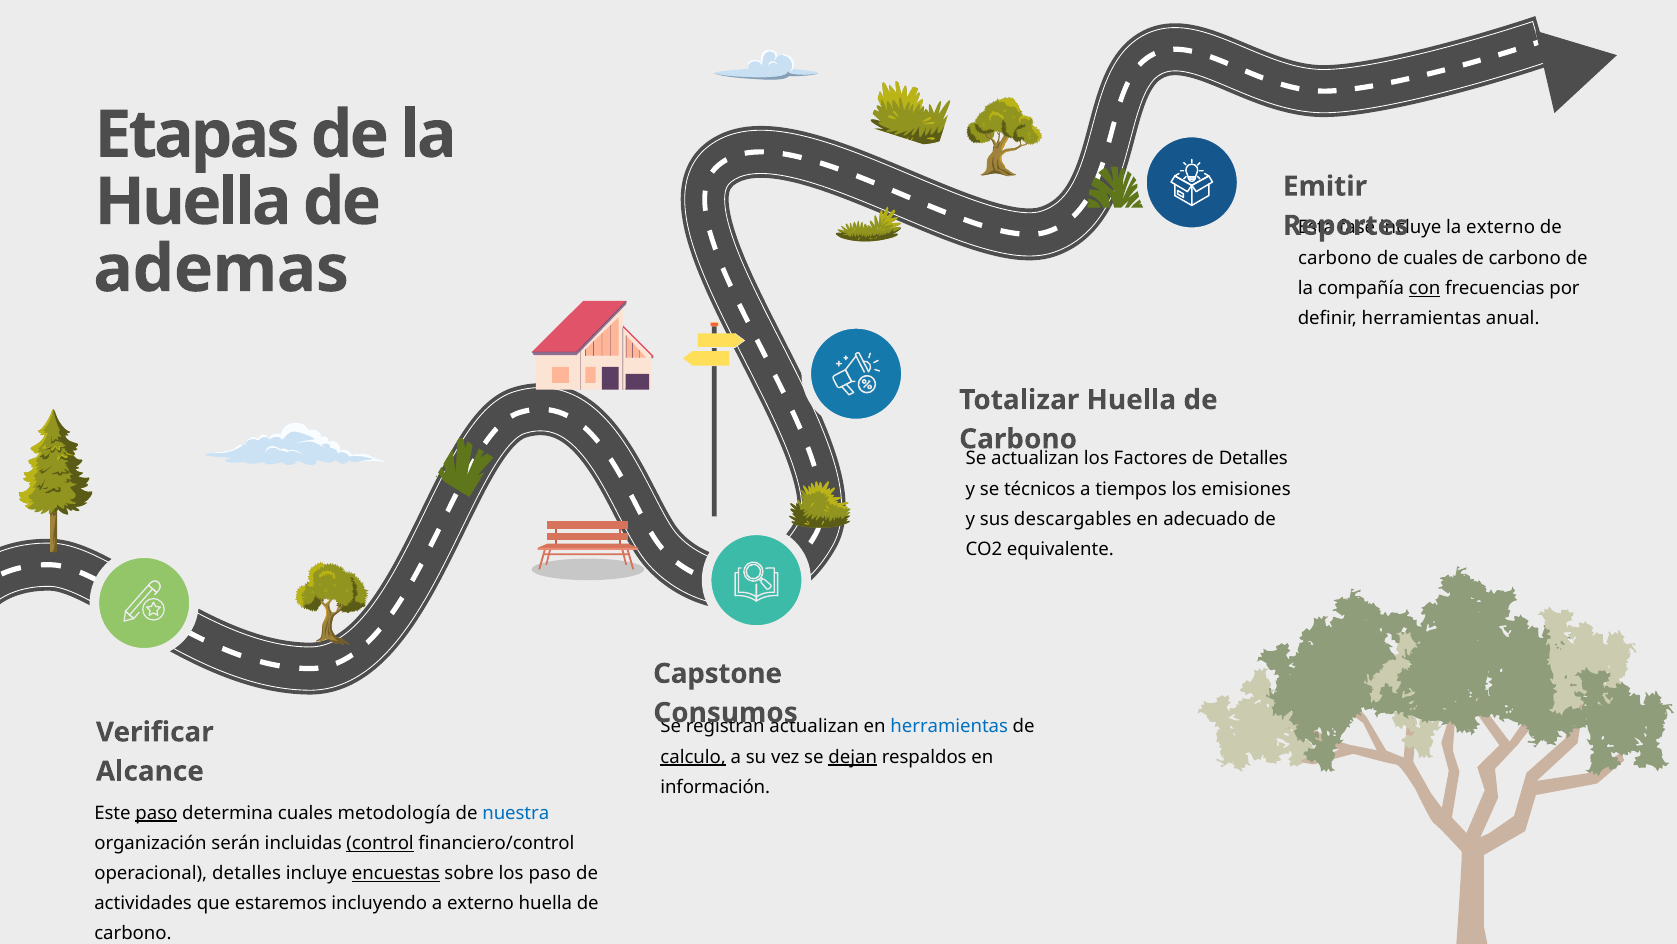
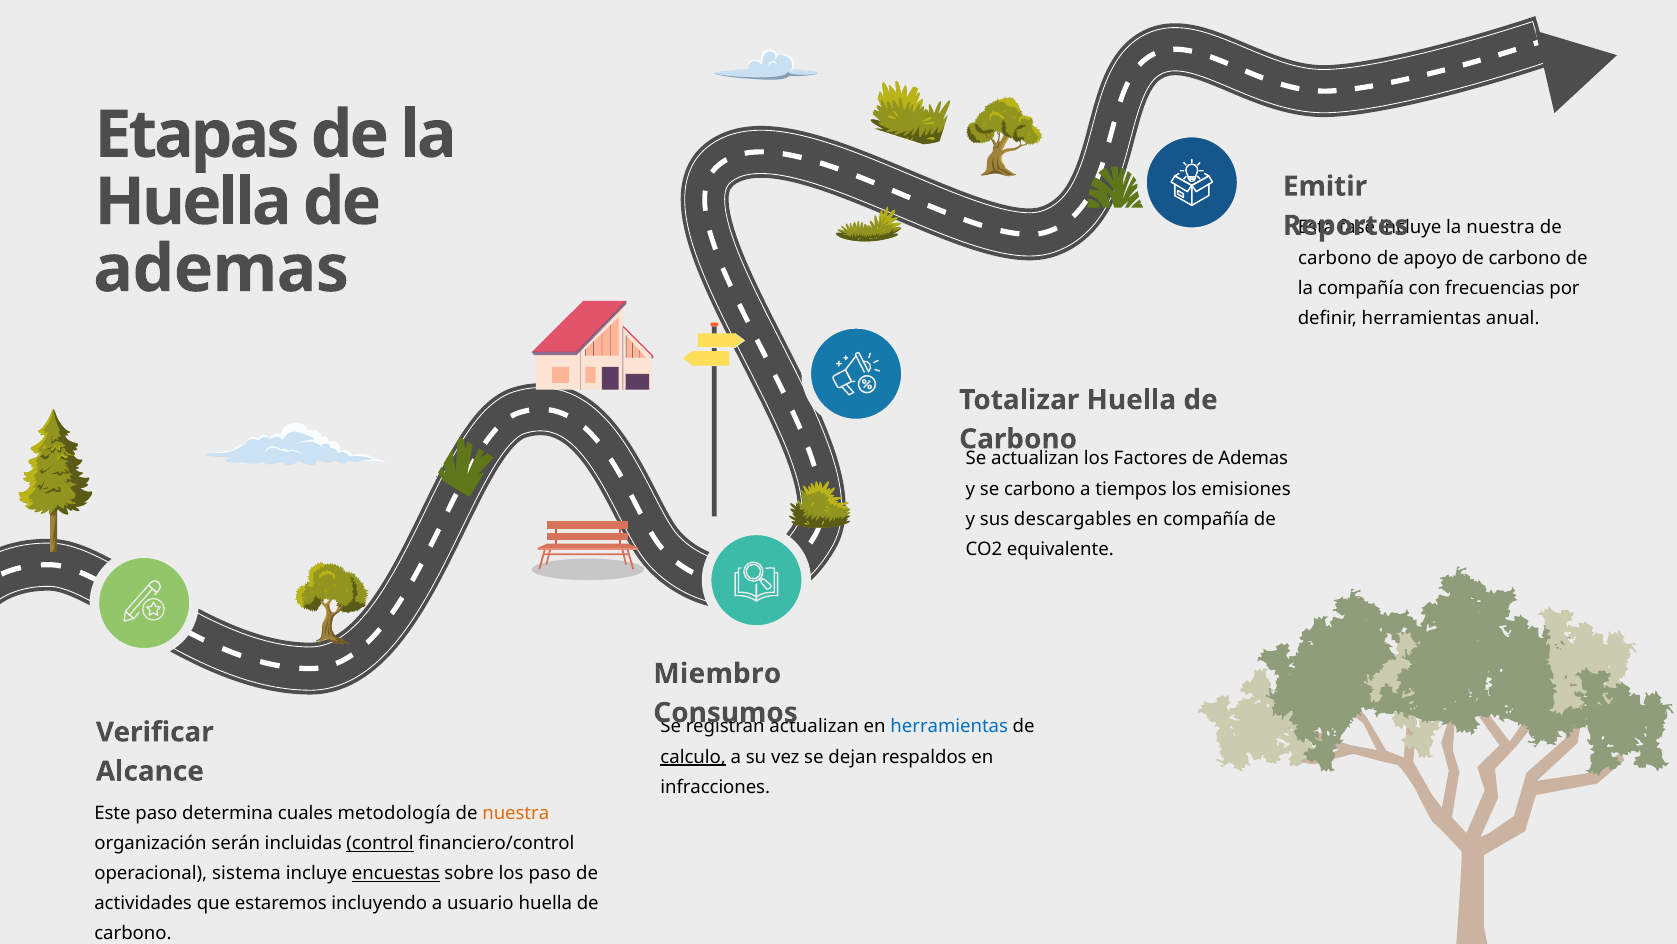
la externo: externo -> nuestra
de cuales: cuales -> apoyo
con underline: present -> none
Factores de Detalles: Detalles -> Ademas
se técnicos: técnicos -> carbono
en adecuado: adecuado -> compañía
Capstone: Capstone -> Miembro
dejan underline: present -> none
información: información -> infracciones
paso at (156, 812) underline: present -> none
nuestra at (516, 812) colour: blue -> orange
operacional detalles: detalles -> sistema
a externo: externo -> usuario
